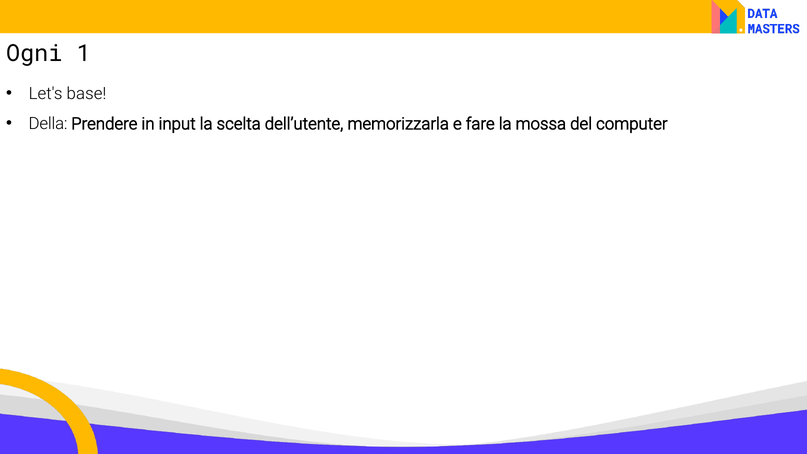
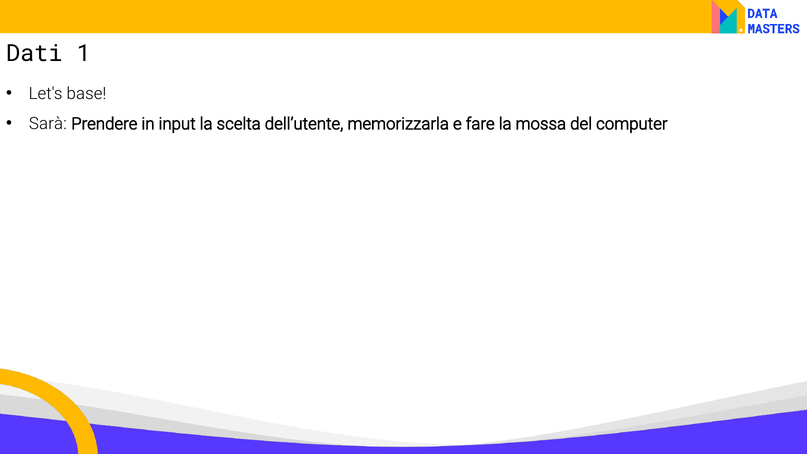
Ogni: Ogni -> Dati
Della: Della -> Sarà
